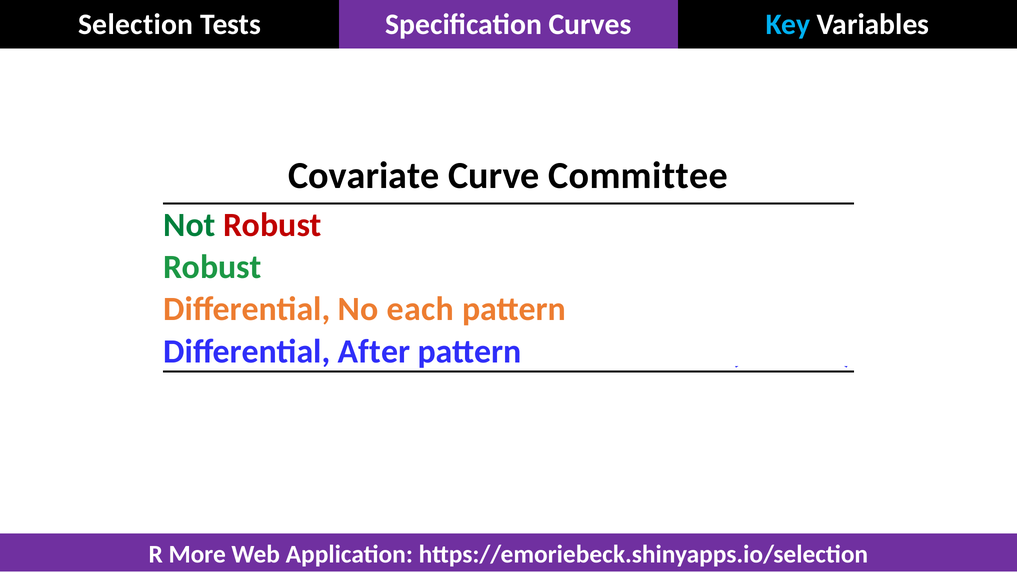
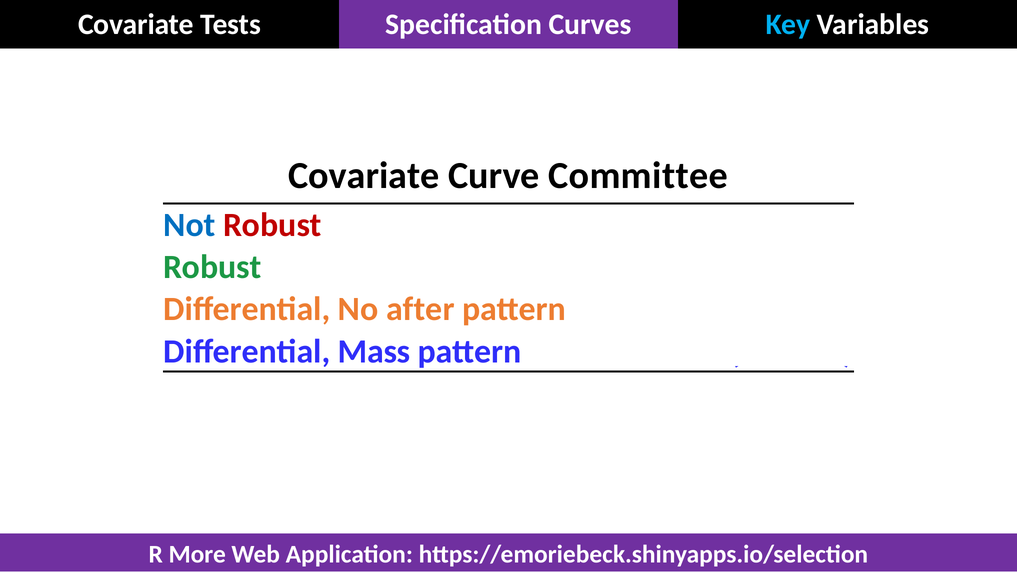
Selection at (136, 25): Selection -> Covariate
Not colour: green -> blue
each: each -> after
After: After -> Mass
